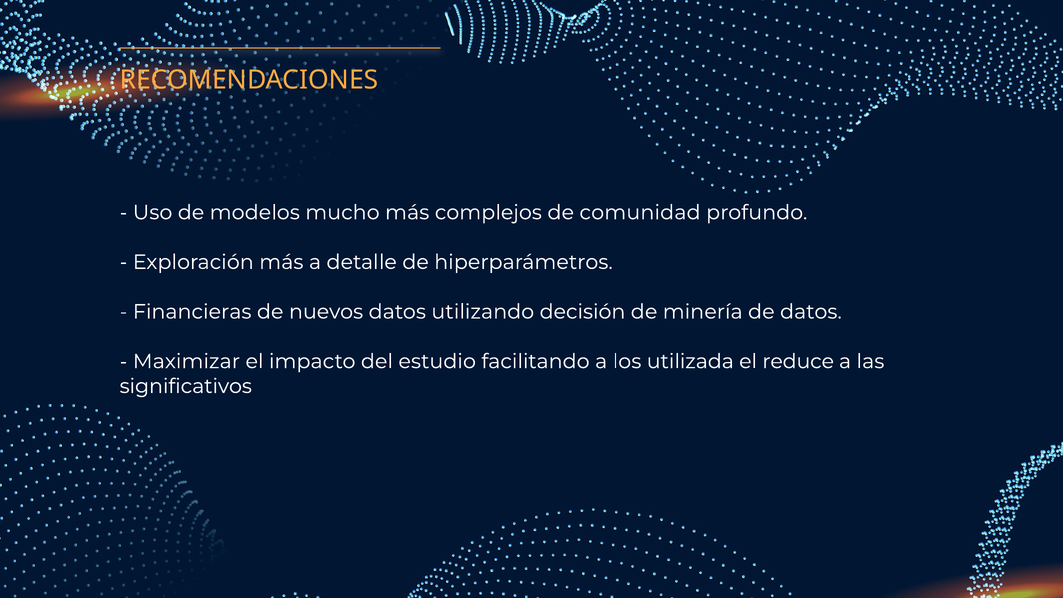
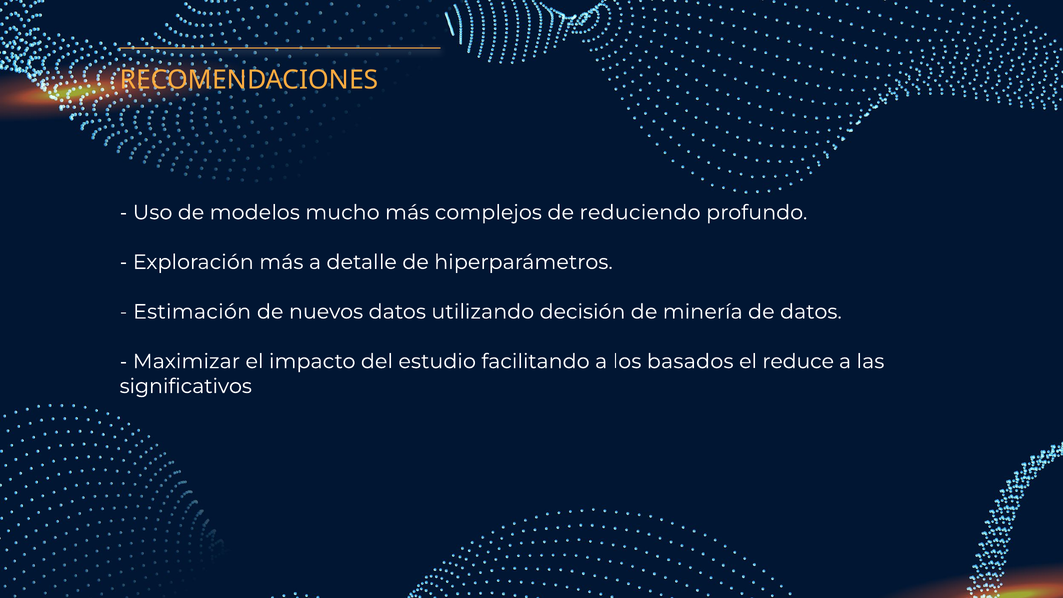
comunidad: comunidad -> reduciendo
Financieras: Financieras -> Estimación
utilizada: utilizada -> basados
